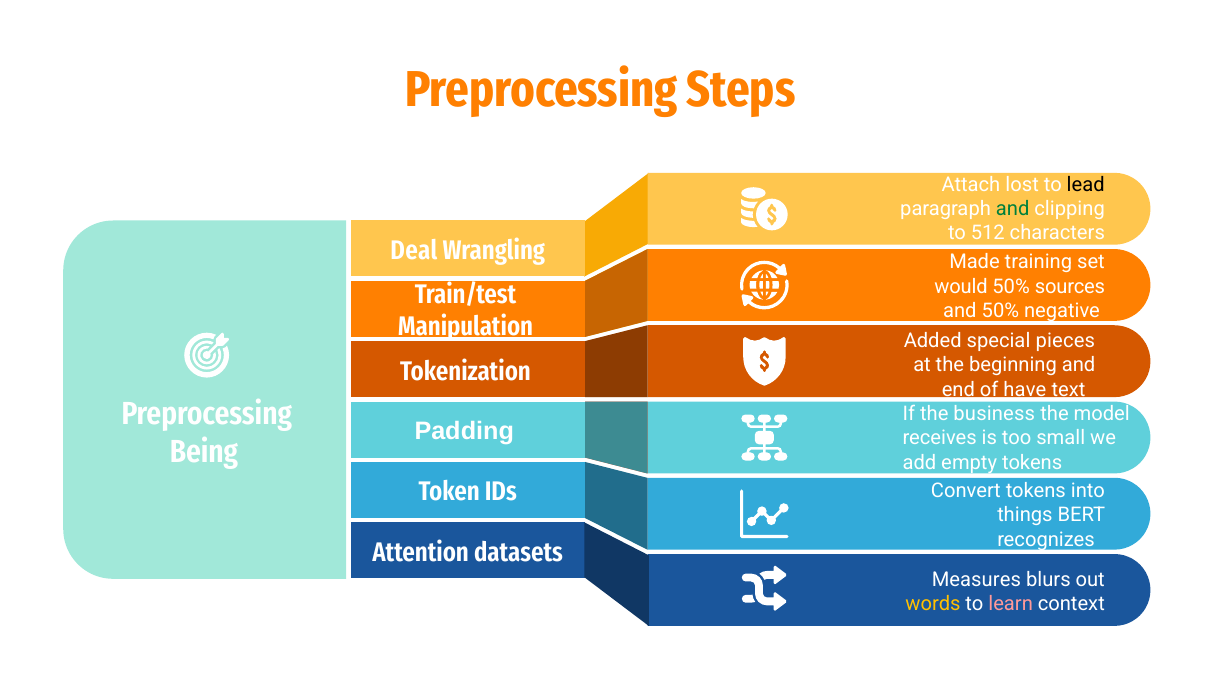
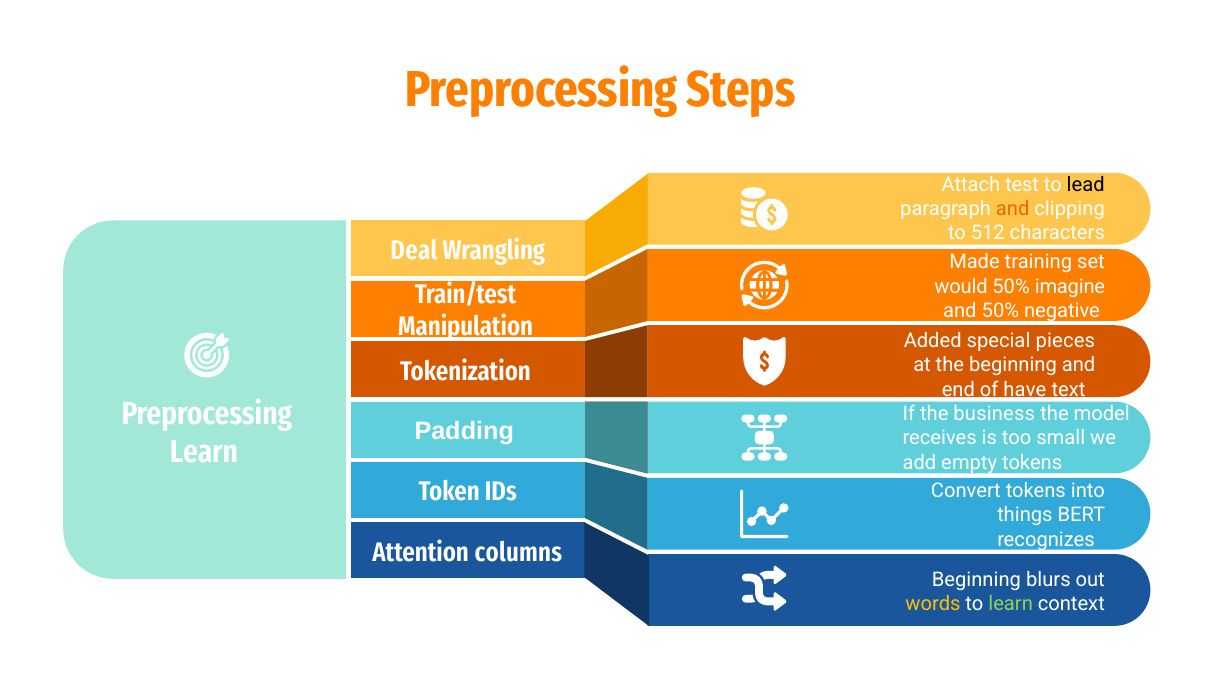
lost: lost -> test
and at (1013, 209) colour: green -> orange
sources: sources -> imagine
Being at (204, 452): Being -> Learn
datasets: datasets -> columns
Measures at (976, 580): Measures -> Beginning
learn at (1011, 604) colour: pink -> light green
